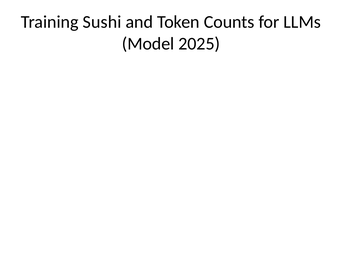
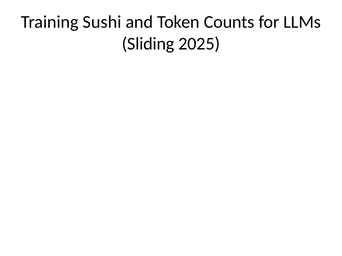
Model: Model -> Sliding
